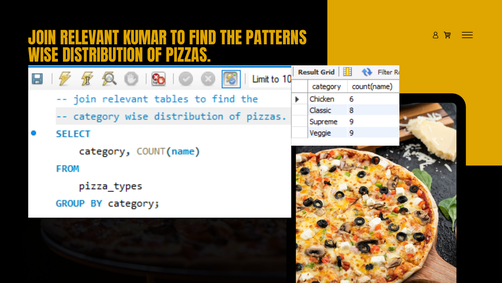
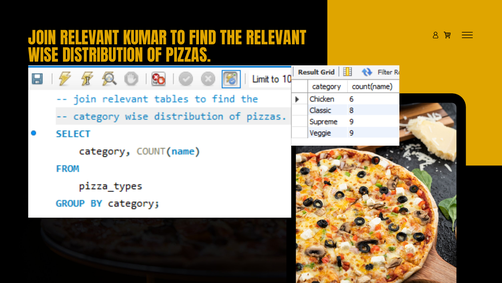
THE PATTERNS: PATTERNS -> RELEVANT
